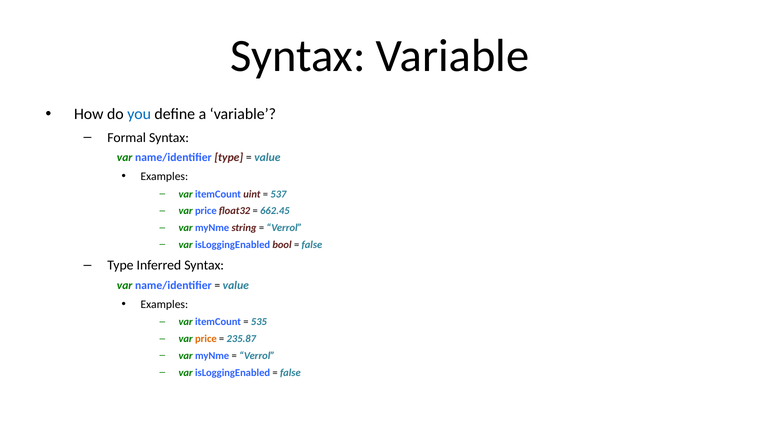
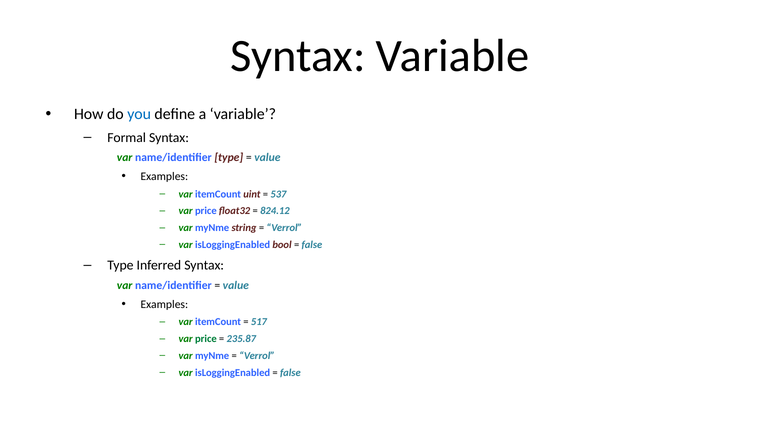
662.45: 662.45 -> 824.12
535: 535 -> 517
price at (206, 339) colour: orange -> green
